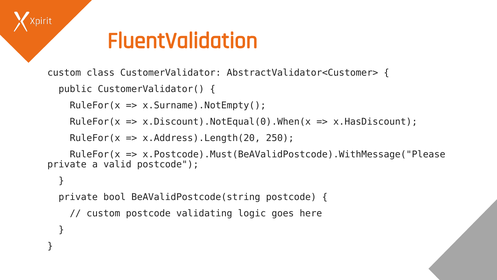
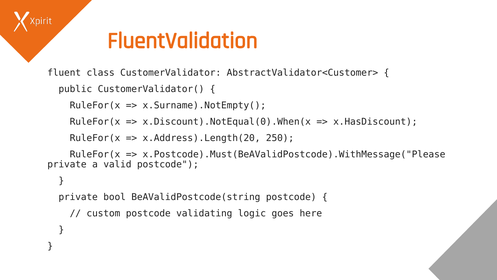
custom at (64, 73): custom -> fluent
